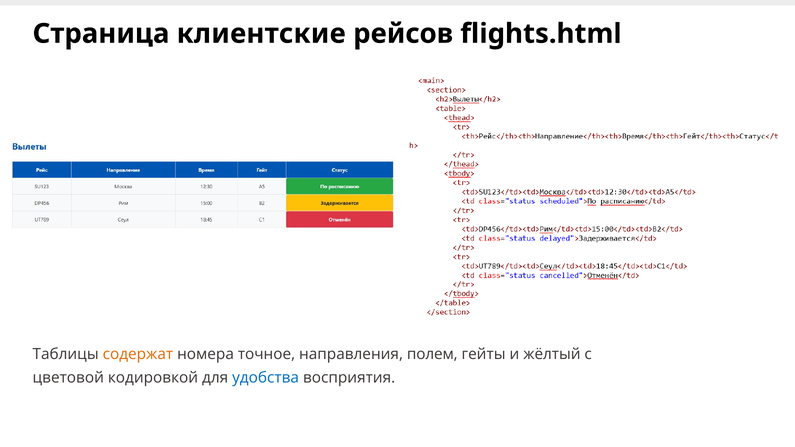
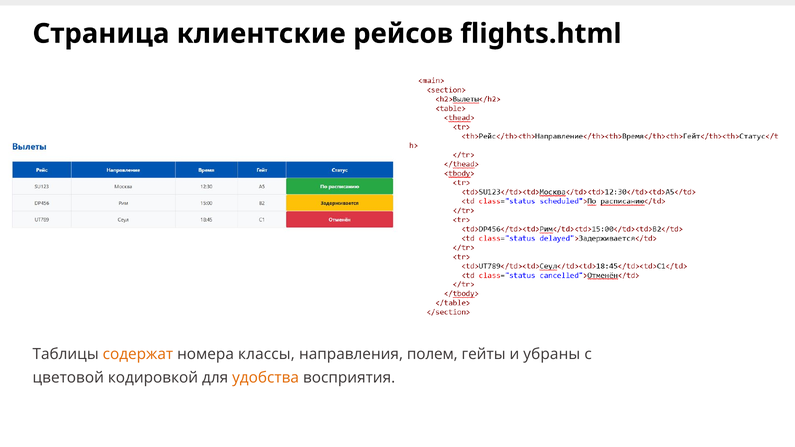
точное: точное -> классы
жёлтый: жёлтый -> убраны
удобства colour: blue -> orange
